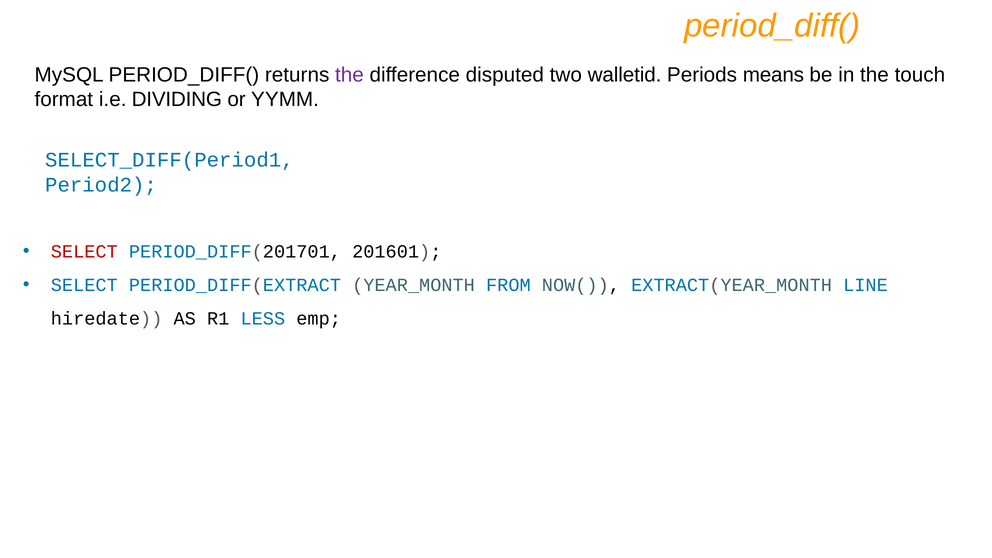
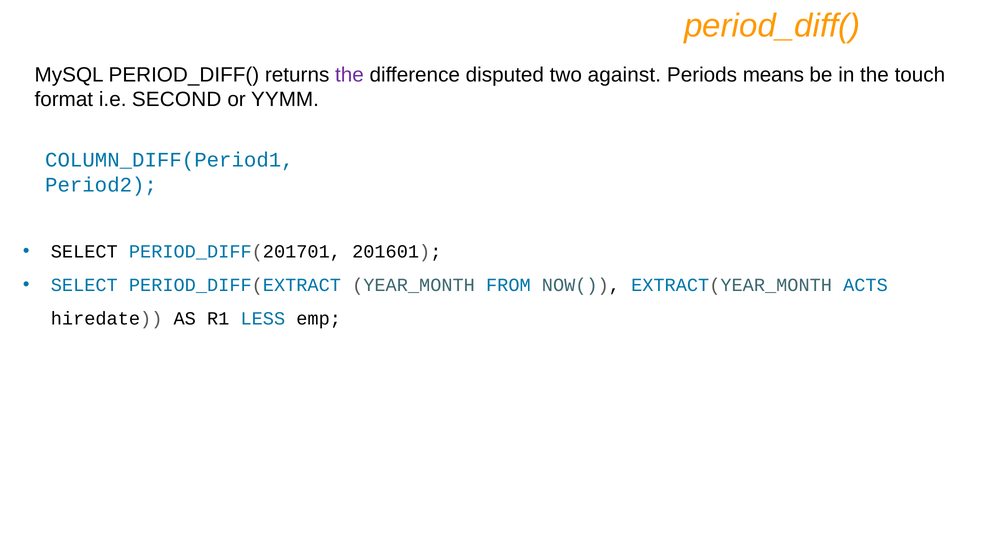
walletid: walletid -> against
DIVIDING: DIVIDING -> SECOND
SELECT_DIFF(Period1: SELECT_DIFF(Period1 -> COLUMN_DIFF(Period1
SELECT at (84, 252) colour: red -> black
LINE: LINE -> ACTS
